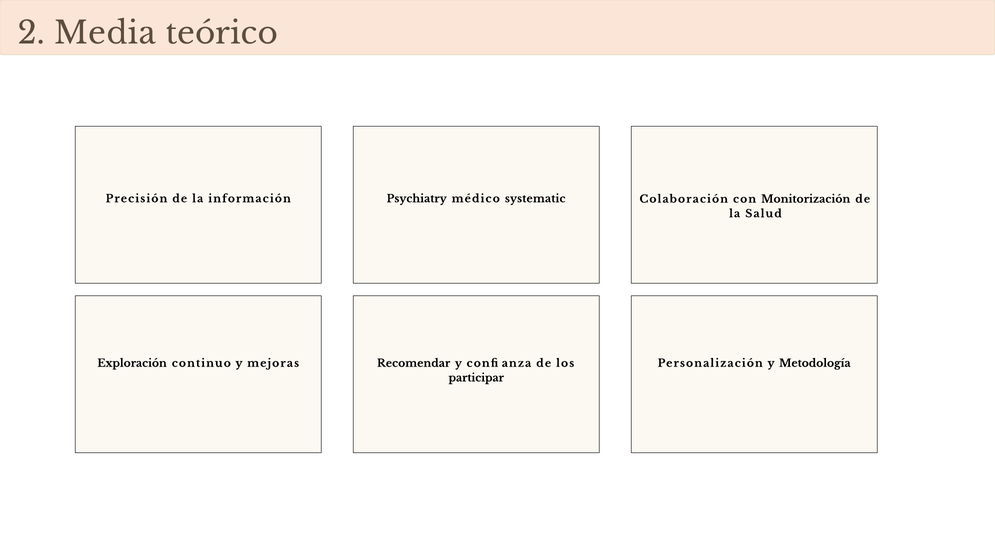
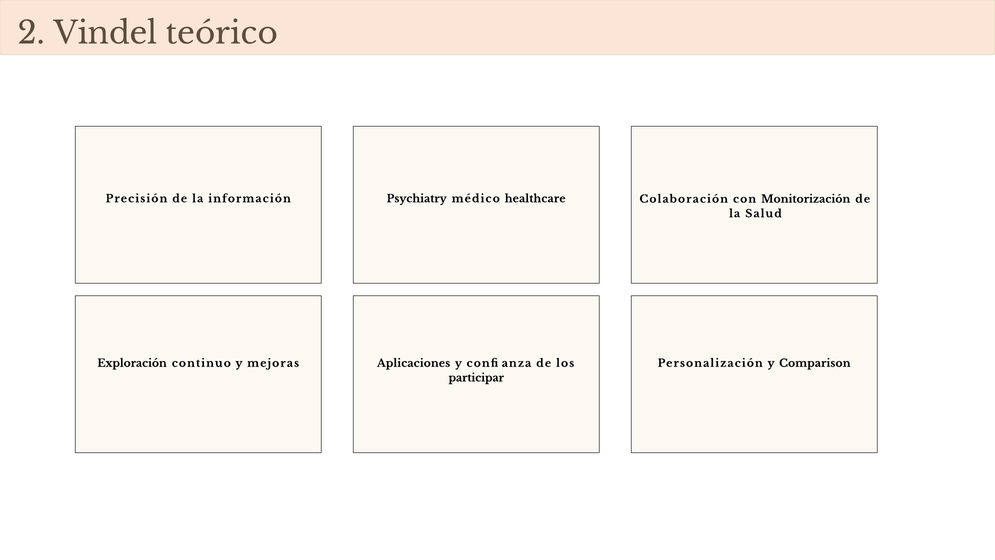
Media: Media -> Vindel
systematic: systematic -> healthcare
Recomendar: Recomendar -> Aplicaciones
Metodología: Metodología -> Comparison
